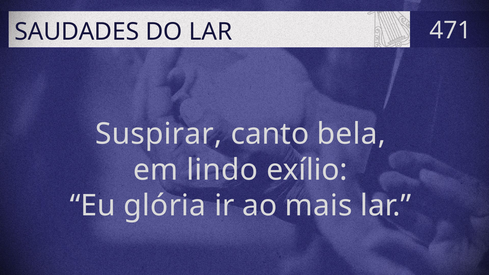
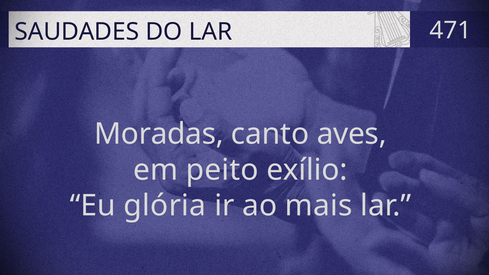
Suspirar: Suspirar -> Moradas
bela: bela -> aves
lindo: lindo -> peito
